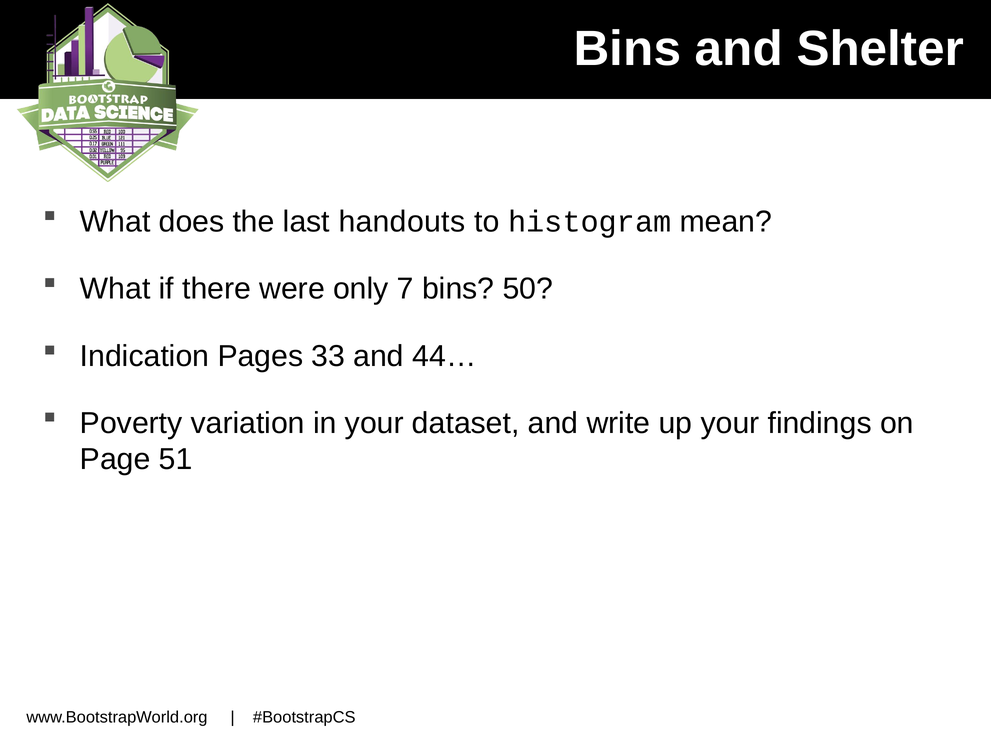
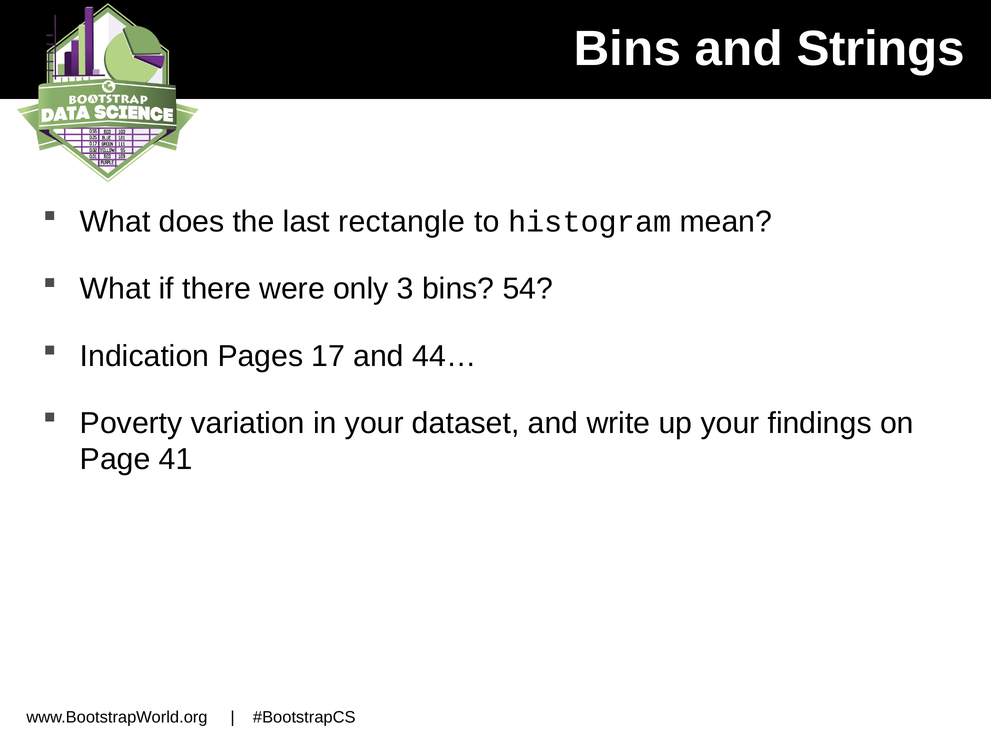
Shelter: Shelter -> Strings
handouts: handouts -> rectangle
7: 7 -> 3
50: 50 -> 54
33: 33 -> 17
51: 51 -> 41
